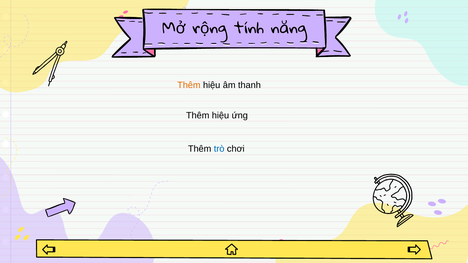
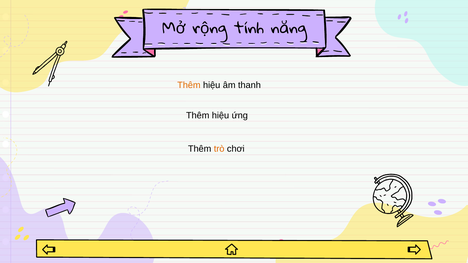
trò colour: blue -> orange
